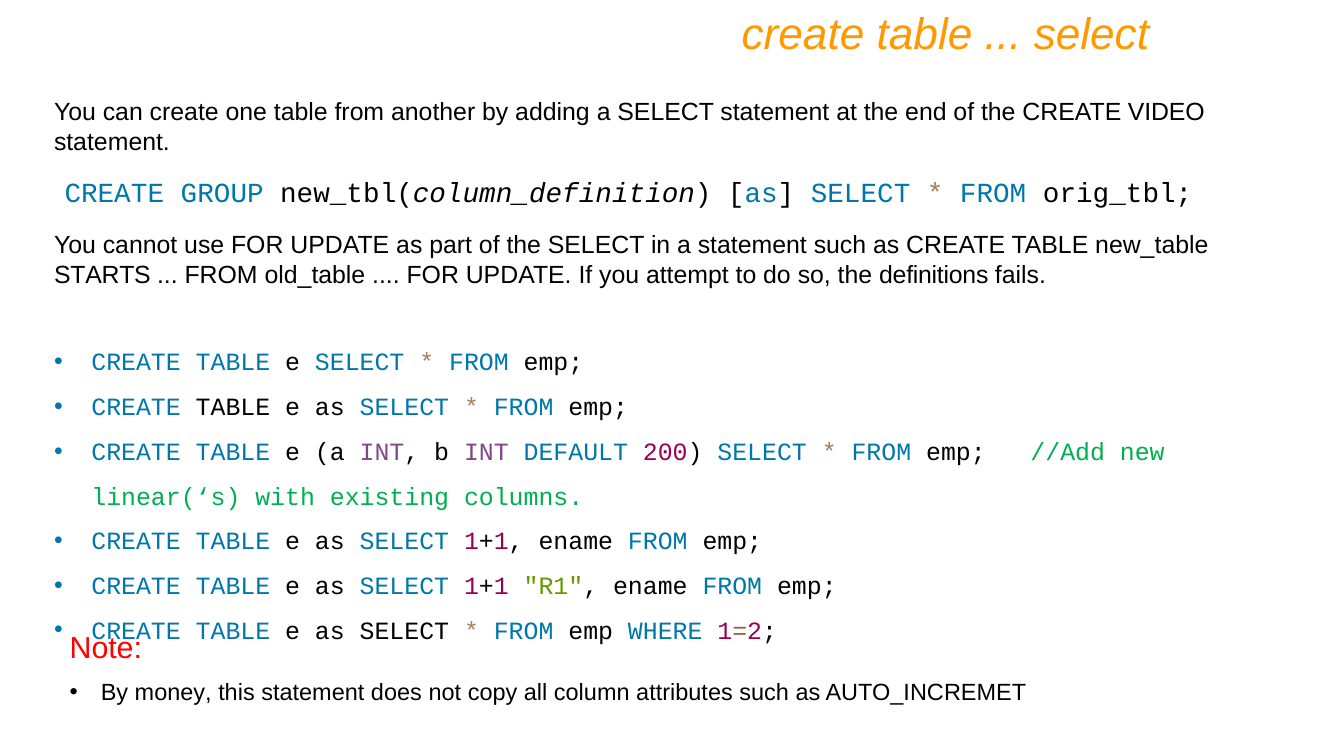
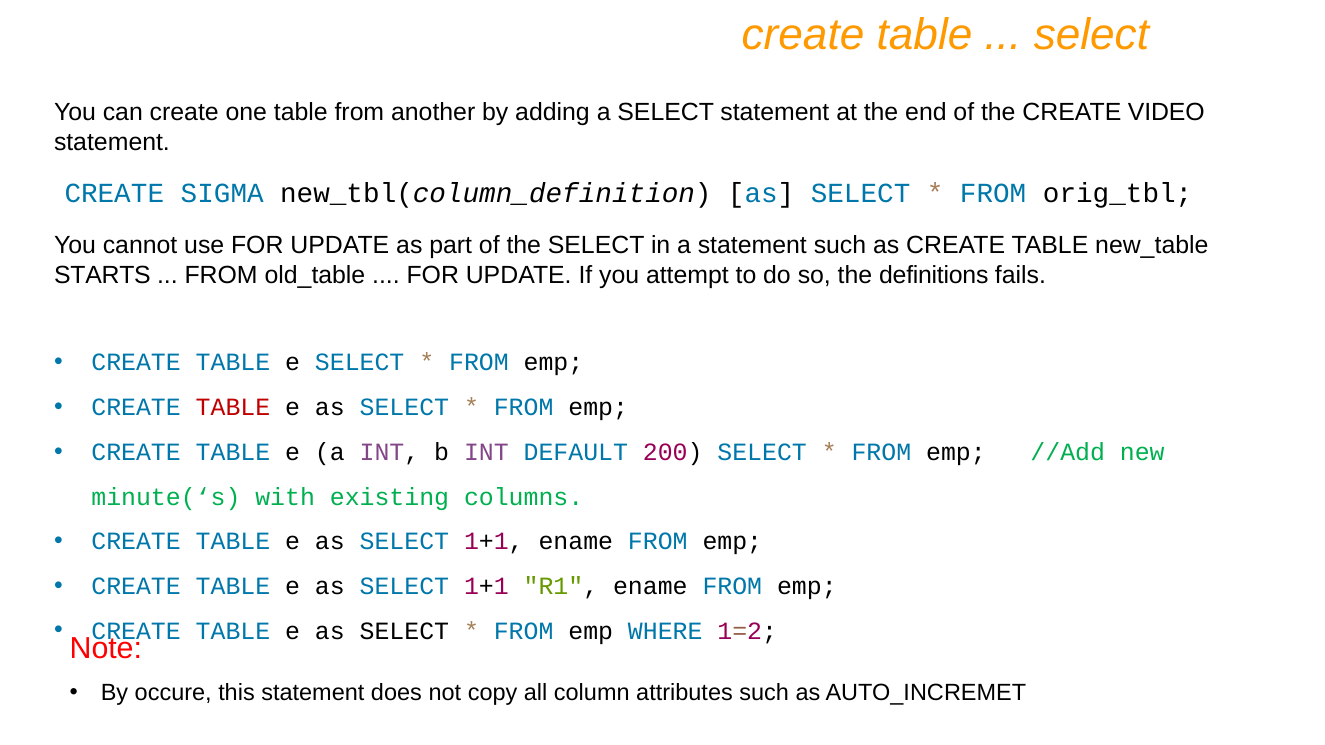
GROUP: GROUP -> SIGMA
TABLE at (233, 408) colour: black -> red
linear(‘s: linear(‘s -> minute(‘s
money: money -> occure
